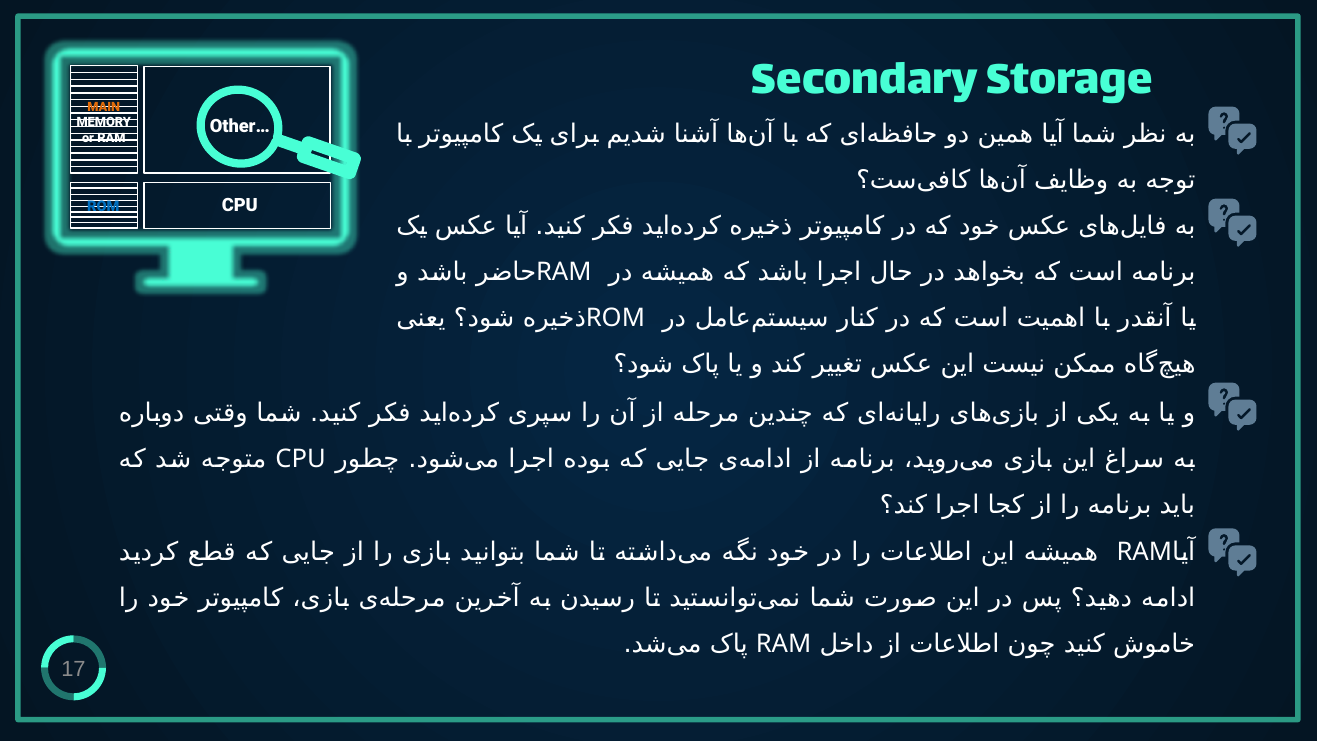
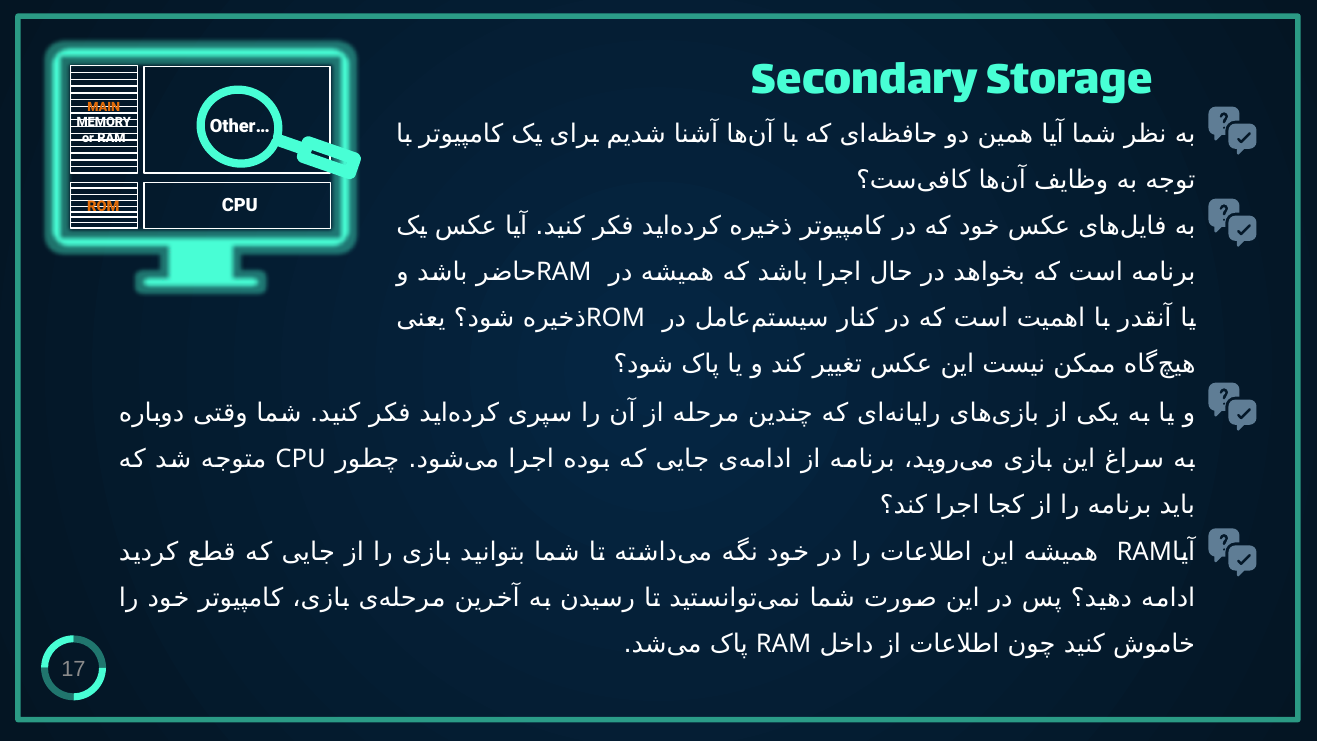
ROM at (103, 207) colour: blue -> orange
